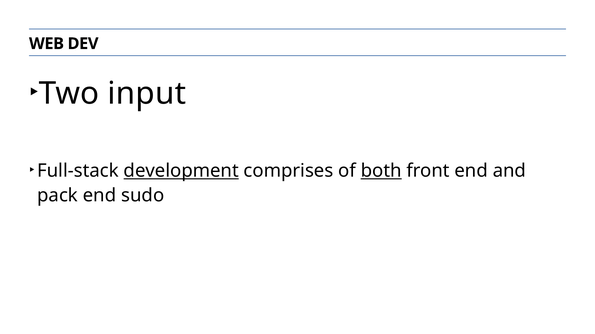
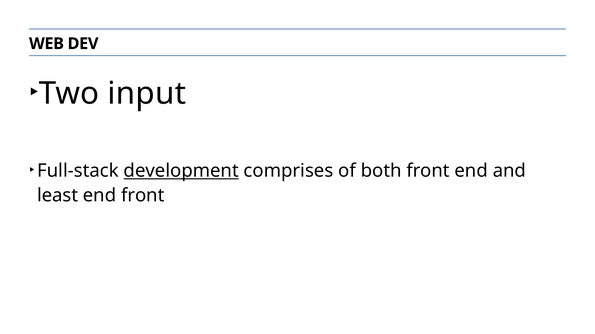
both underline: present -> none
pack: pack -> least
end sudo: sudo -> front
